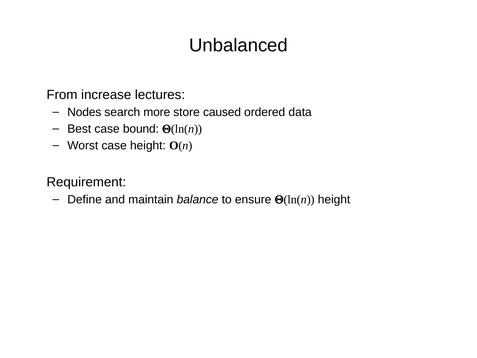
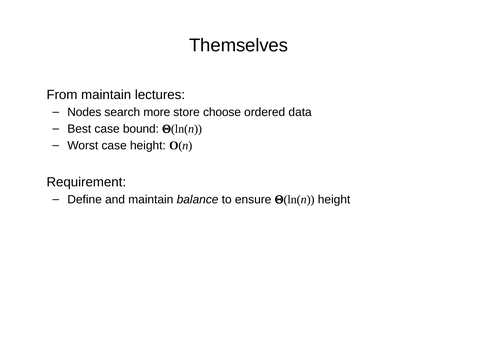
Unbalanced: Unbalanced -> Themselves
From increase: increase -> maintain
caused: caused -> choose
